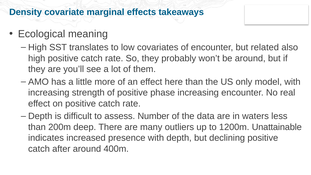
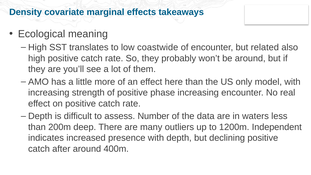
covariates: covariates -> coastwide
Unattainable: Unattainable -> Independent
